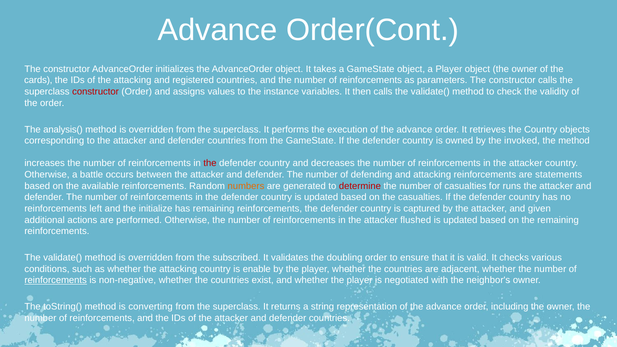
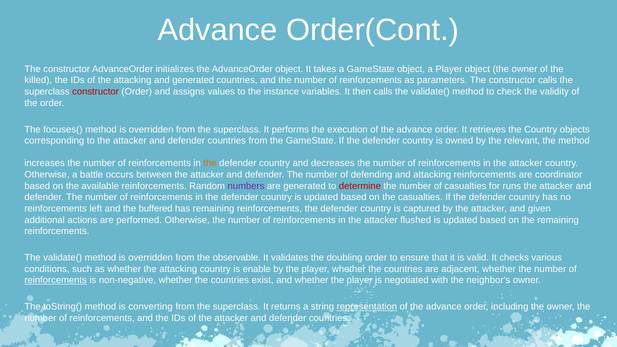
cards: cards -> killed
and registered: registered -> generated
analysis(: analysis( -> focuses(
invoked: invoked -> relevant
the at (210, 163) colour: red -> orange
statements: statements -> coordinator
numbers colour: orange -> purple
initialize: initialize -> buffered
subscribed: subscribed -> observable
representation underline: none -> present
